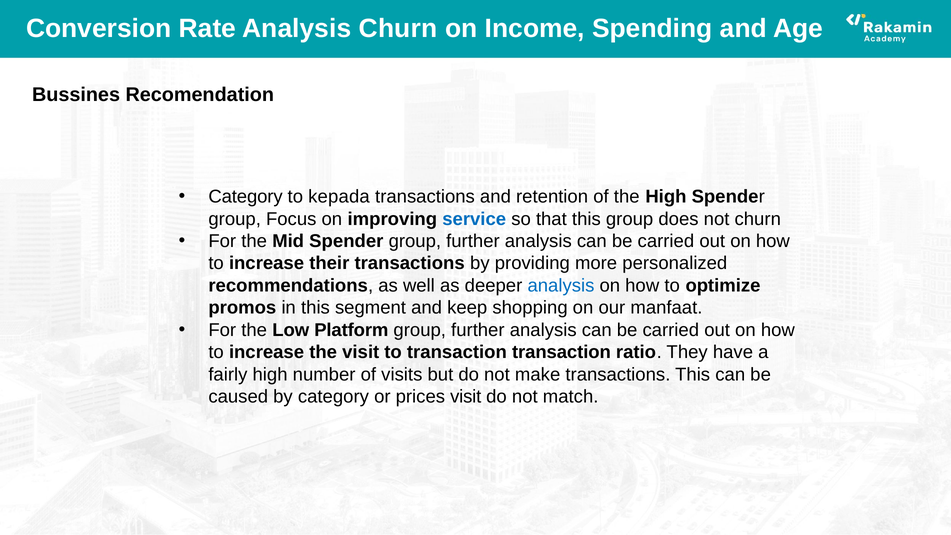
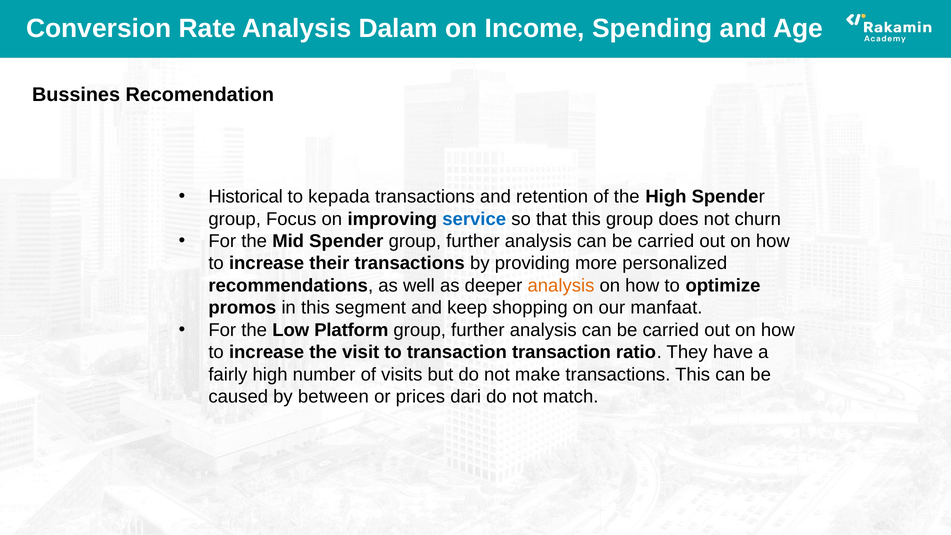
Analysis Churn: Churn -> Dalam
Category at (246, 197): Category -> Historical
analysis at (561, 286) colour: blue -> orange
by category: category -> between
prices visit: visit -> dari
